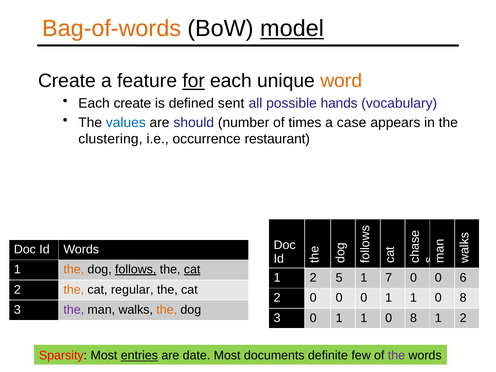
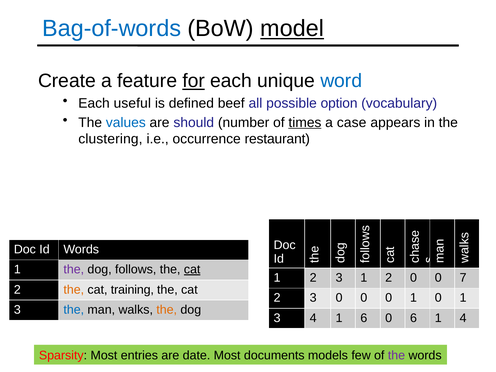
Bag-of-words colour: orange -> blue
word colour: orange -> blue
Each create: create -> useful
sent: sent -> beef
hands: hands -> option
times underline: none -> present
the at (74, 269) colour: orange -> purple
follows underline: present -> none
1 2 5: 5 -> 3
7 at (389, 278): 7 -> 2
6: 6 -> 7
regular: regular -> training
0 at (313, 298): 0 -> 3
0 0 1: 1 -> 0
8 at (463, 298): 8 -> 1
the at (74, 310) colour: purple -> blue
3 0: 0 -> 4
1 at (364, 318): 1 -> 6
8 at (413, 318): 8 -> 6
2 at (463, 318): 2 -> 4
entries underline: present -> none
definite: definite -> models
